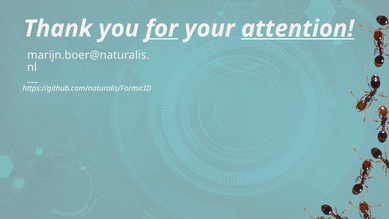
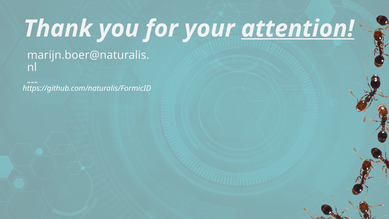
for underline: present -> none
